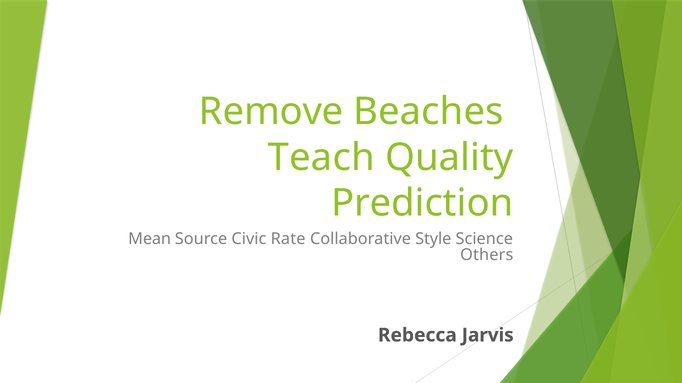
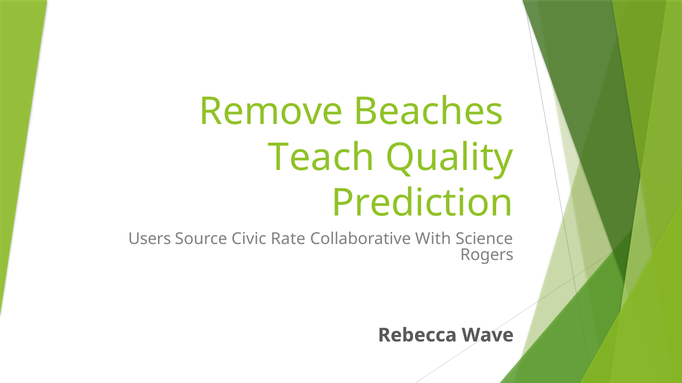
Mean: Mean -> Users
Style: Style -> With
Others: Others -> Rogers
Jarvis: Jarvis -> Wave
